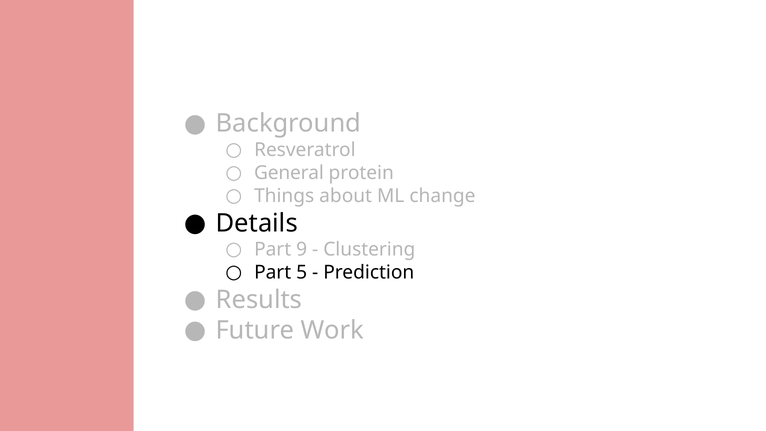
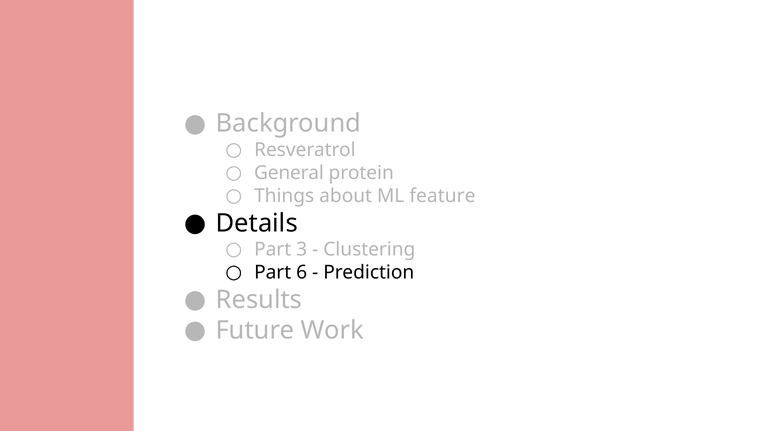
change: change -> feature
9: 9 -> 3
5: 5 -> 6
